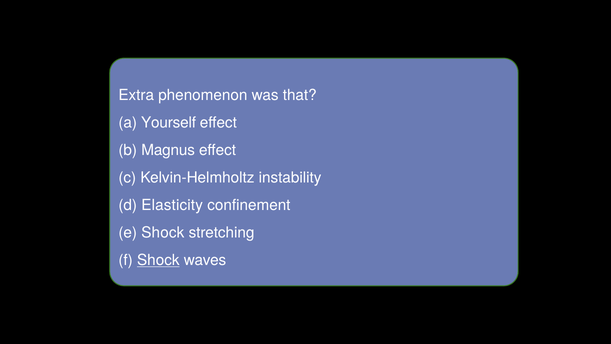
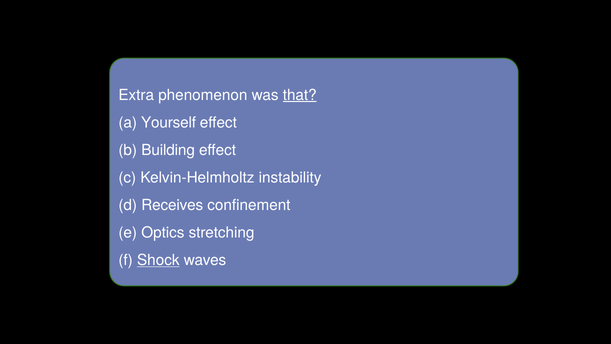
that underline: none -> present
Magnus: Magnus -> Building
Elasticity: Elasticity -> Receives
e Shock: Shock -> Optics
